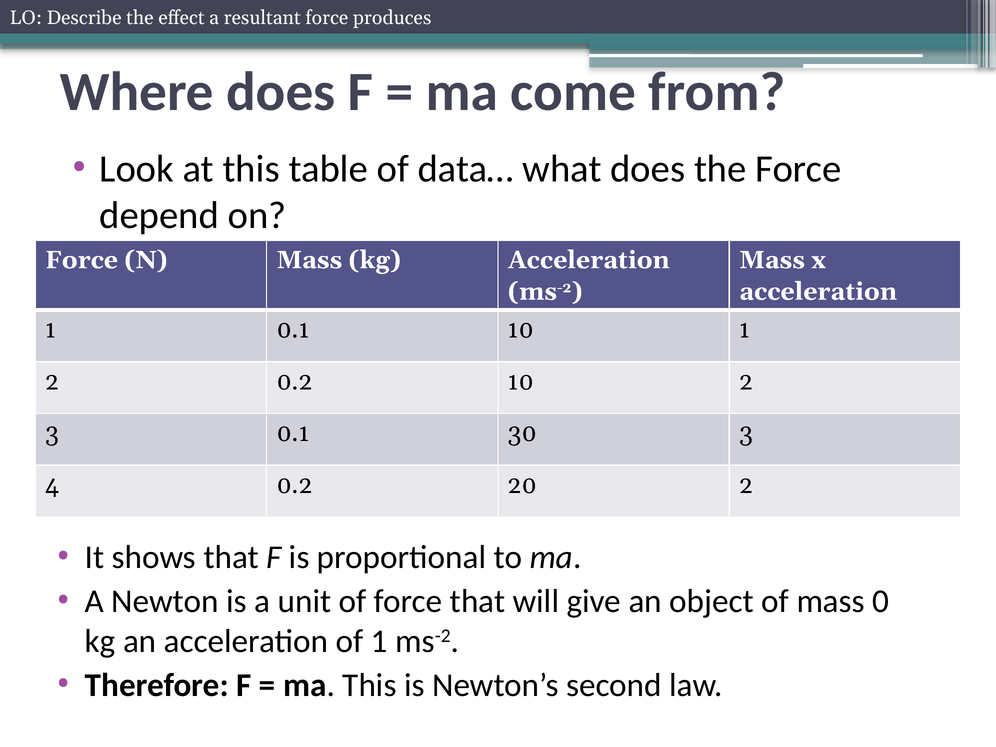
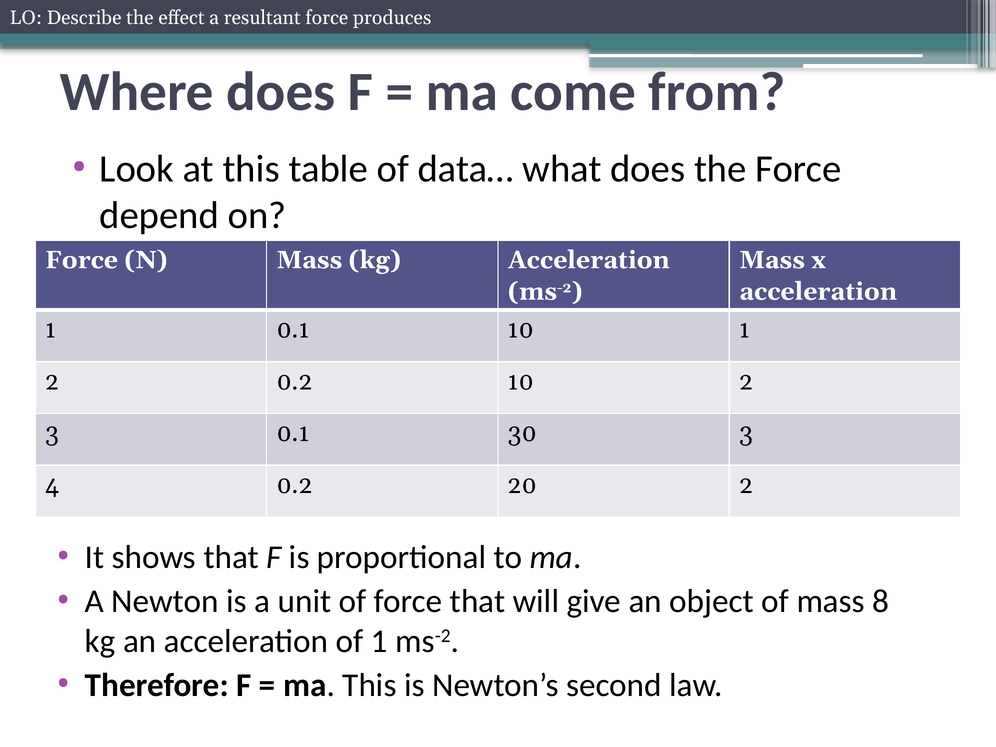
0: 0 -> 8
